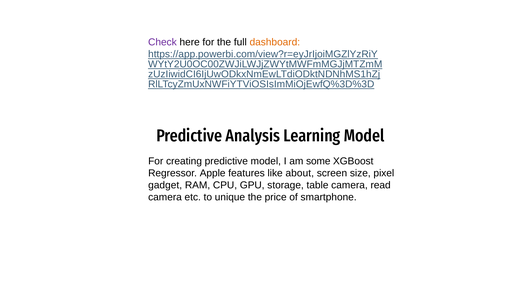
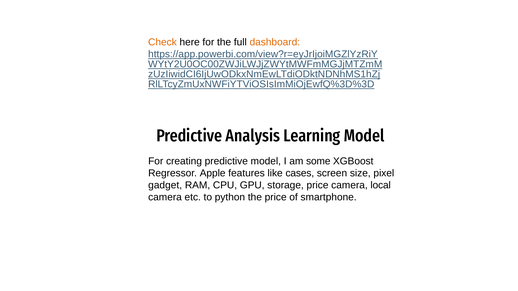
Check colour: purple -> orange
about: about -> cases
storage table: table -> price
read: read -> local
unique: unique -> python
